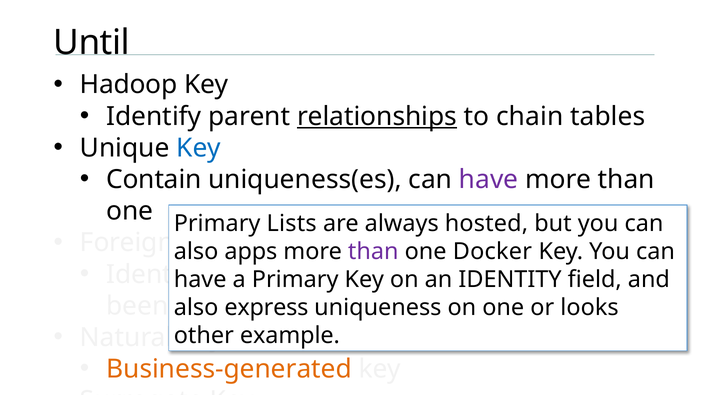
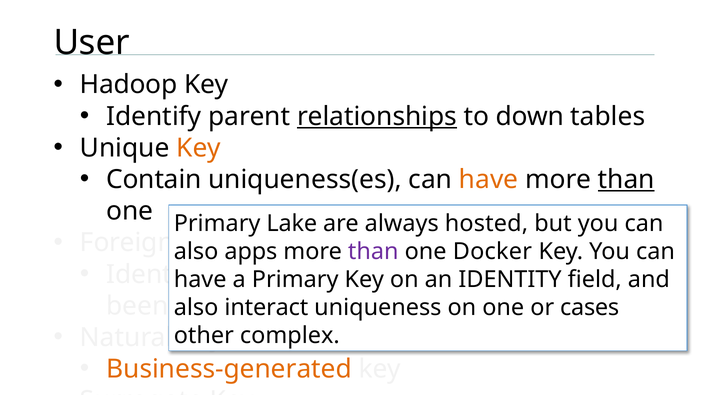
Until: Until -> User
chain: chain -> down
Key at (199, 148) colour: blue -> orange
have at (489, 180) colour: purple -> orange
than at (626, 180) underline: none -> present
Lists: Lists -> Lake
express: express -> interact
looks: looks -> cases
example: example -> complex
